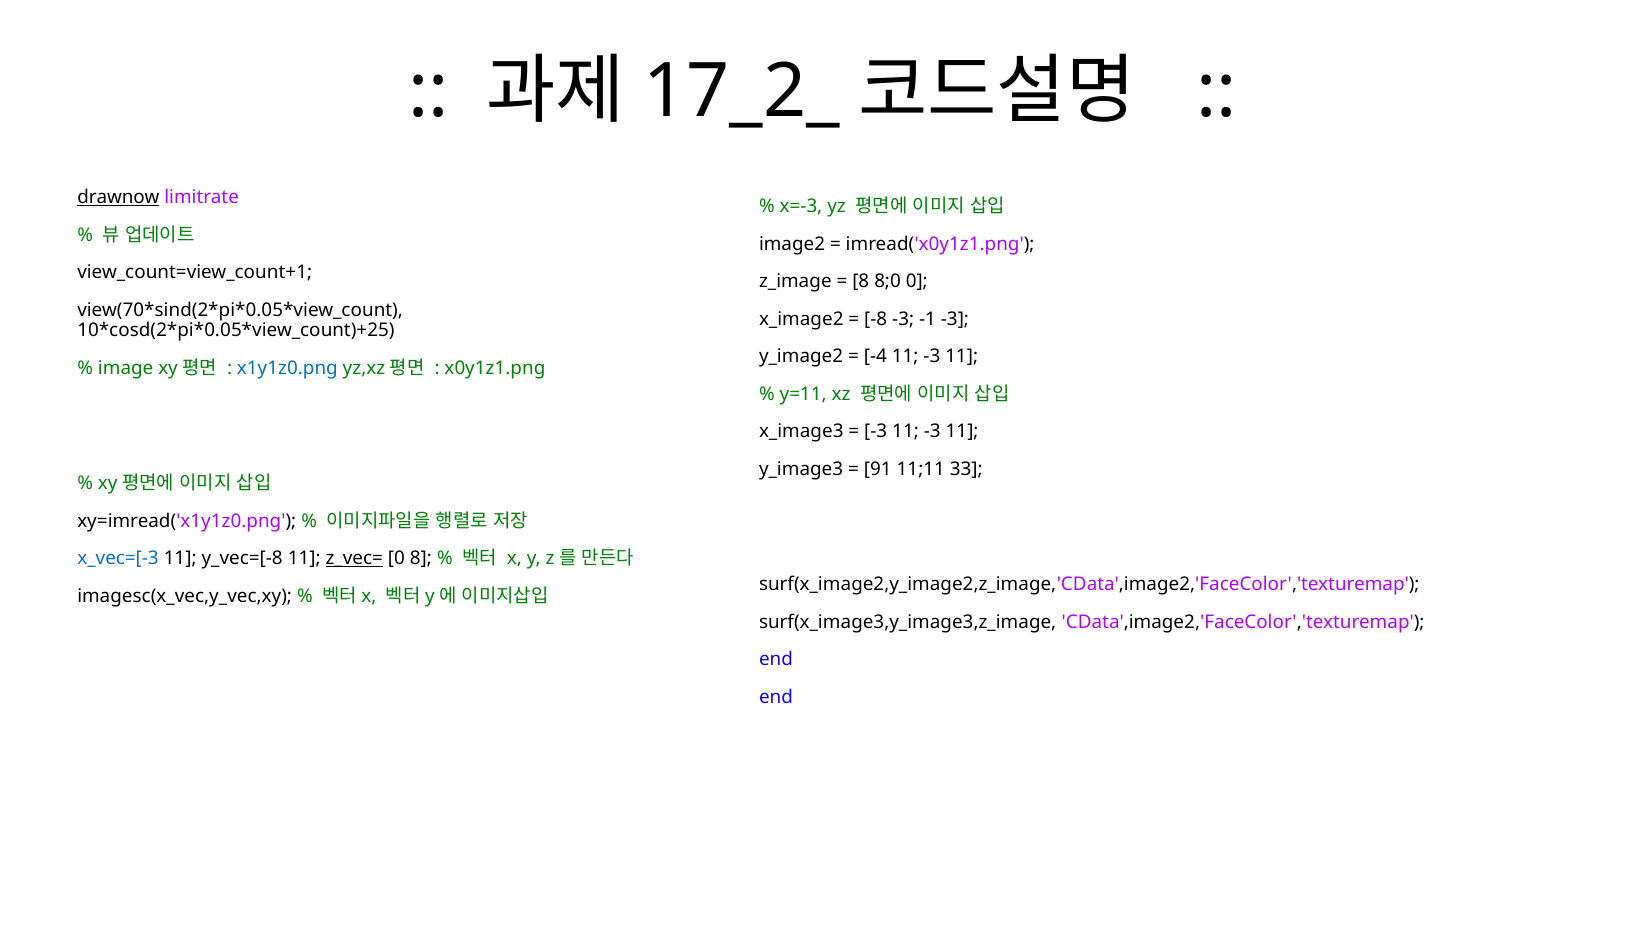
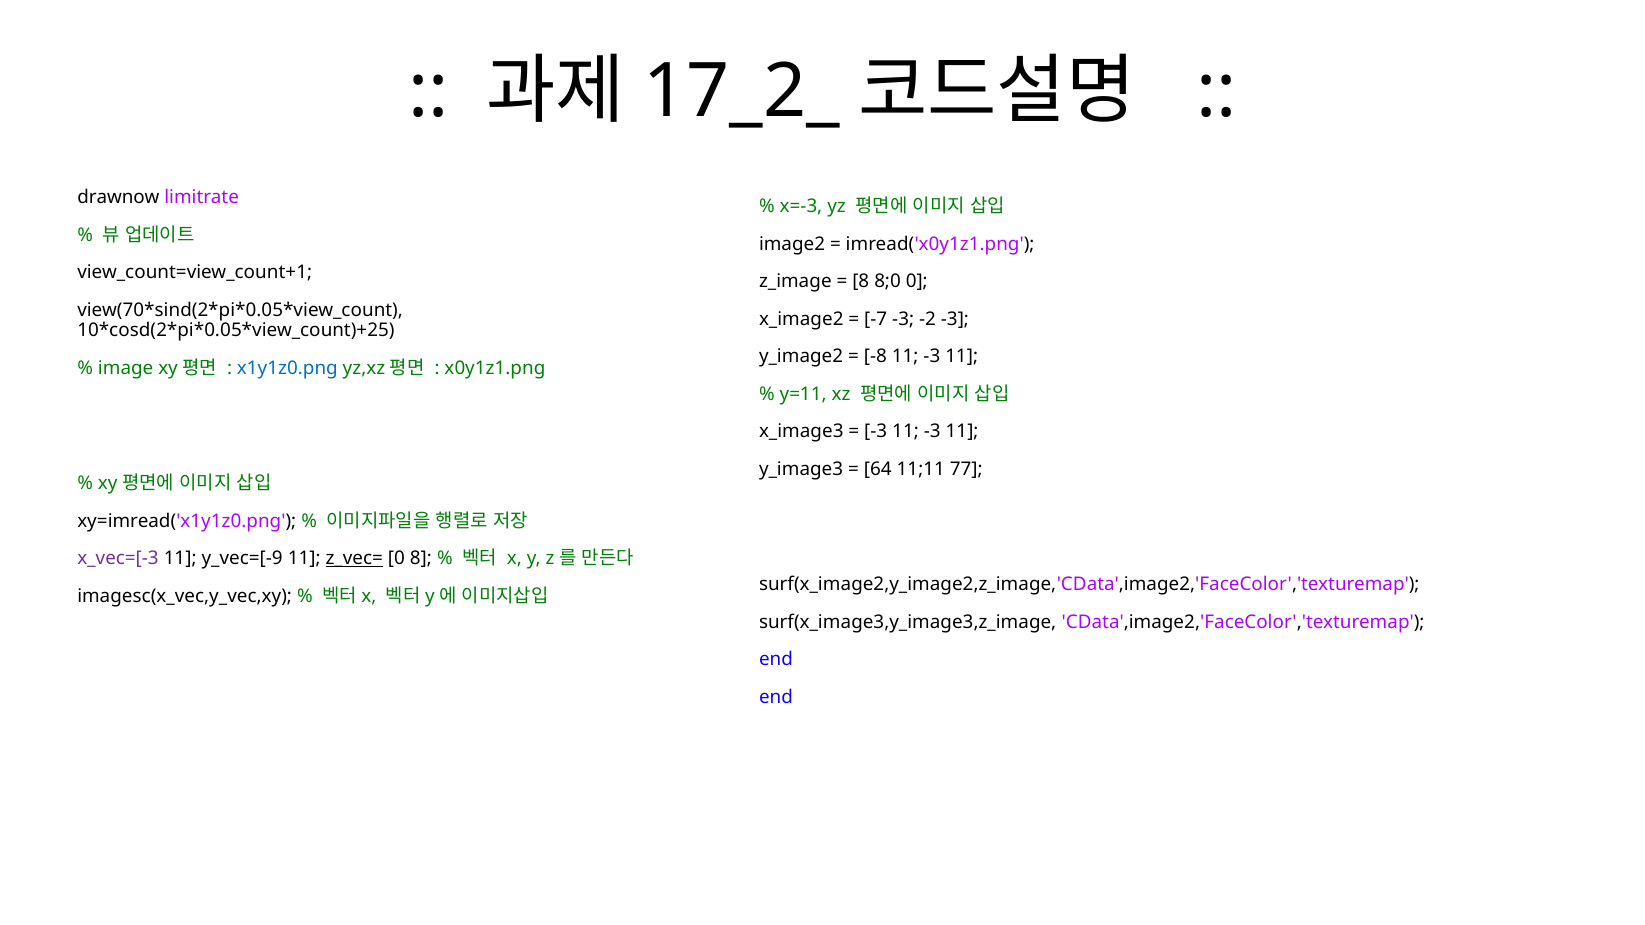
drawnow underline: present -> none
-8: -8 -> -7
-1: -1 -> -2
-4: -4 -> -8
91: 91 -> 64
33: 33 -> 77
x_vec=[-3 colour: blue -> purple
y_vec=[-8: y_vec=[-8 -> y_vec=[-9
